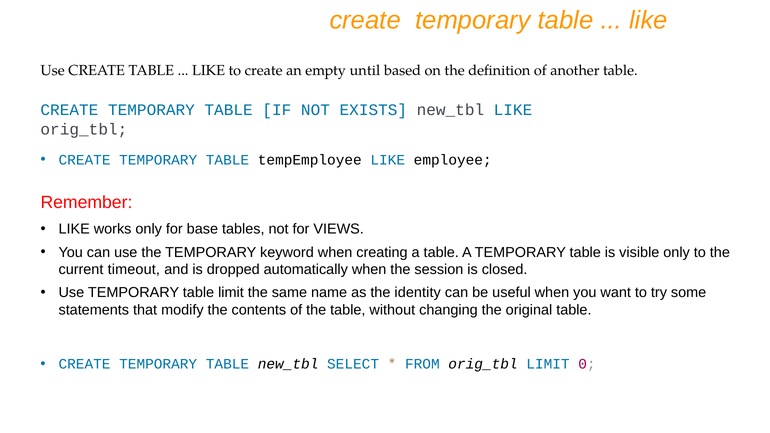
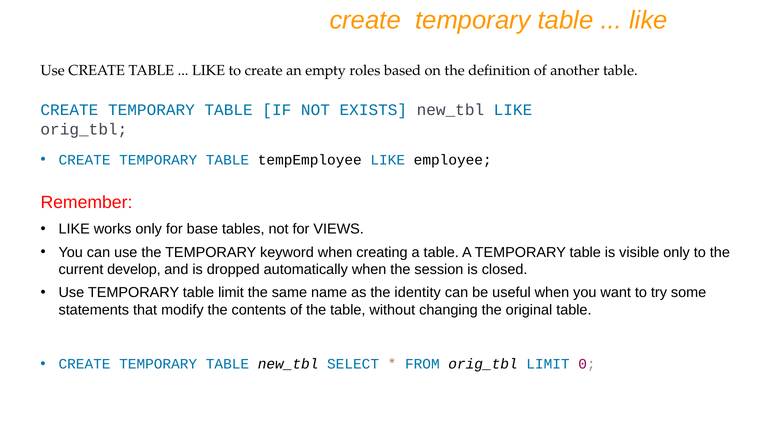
until: until -> roles
timeout: timeout -> develop
